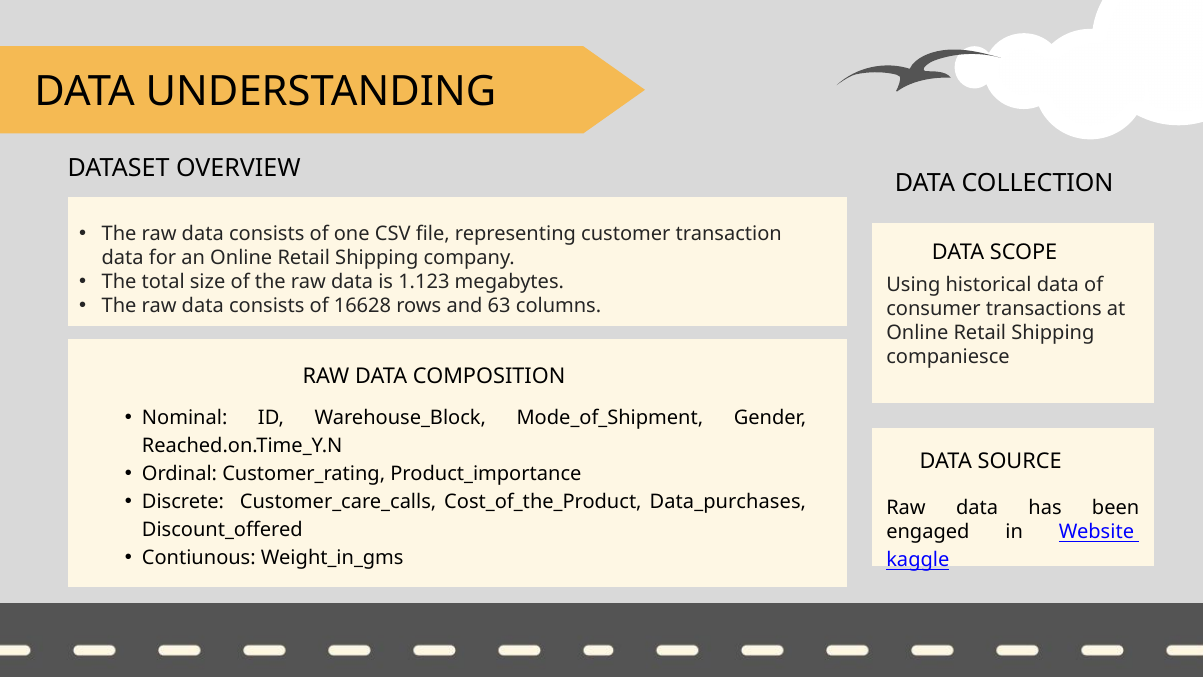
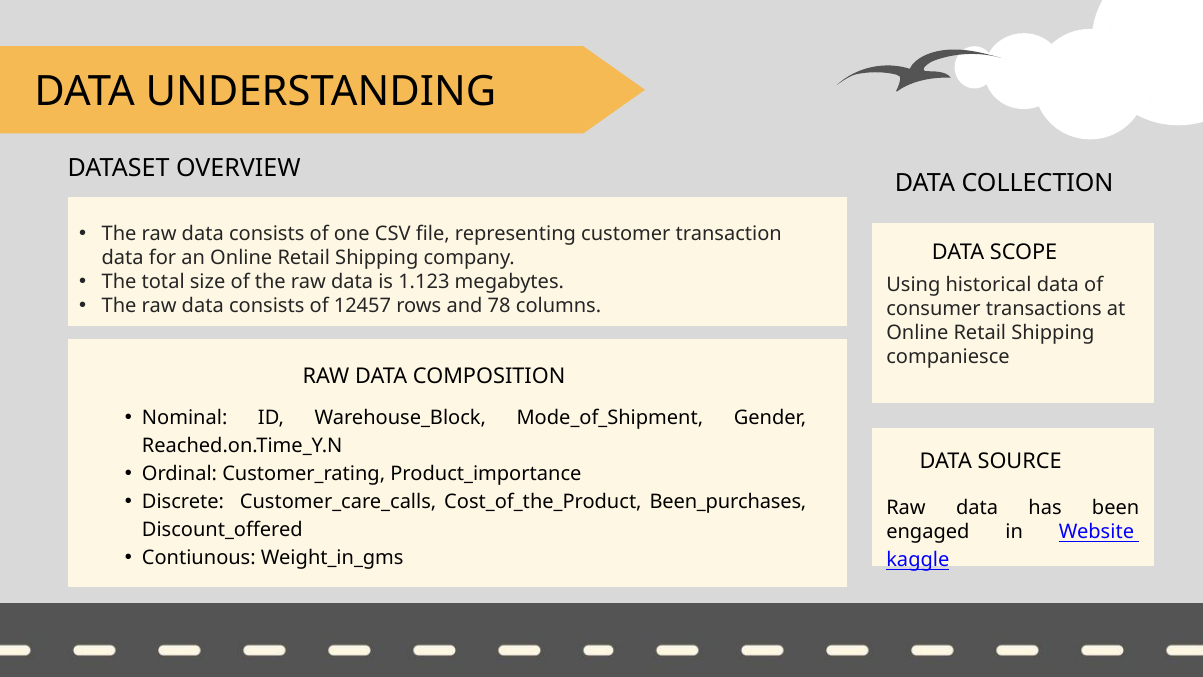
16628: 16628 -> 12457
63: 63 -> 78
Data_purchases: Data_purchases -> Been_purchases
